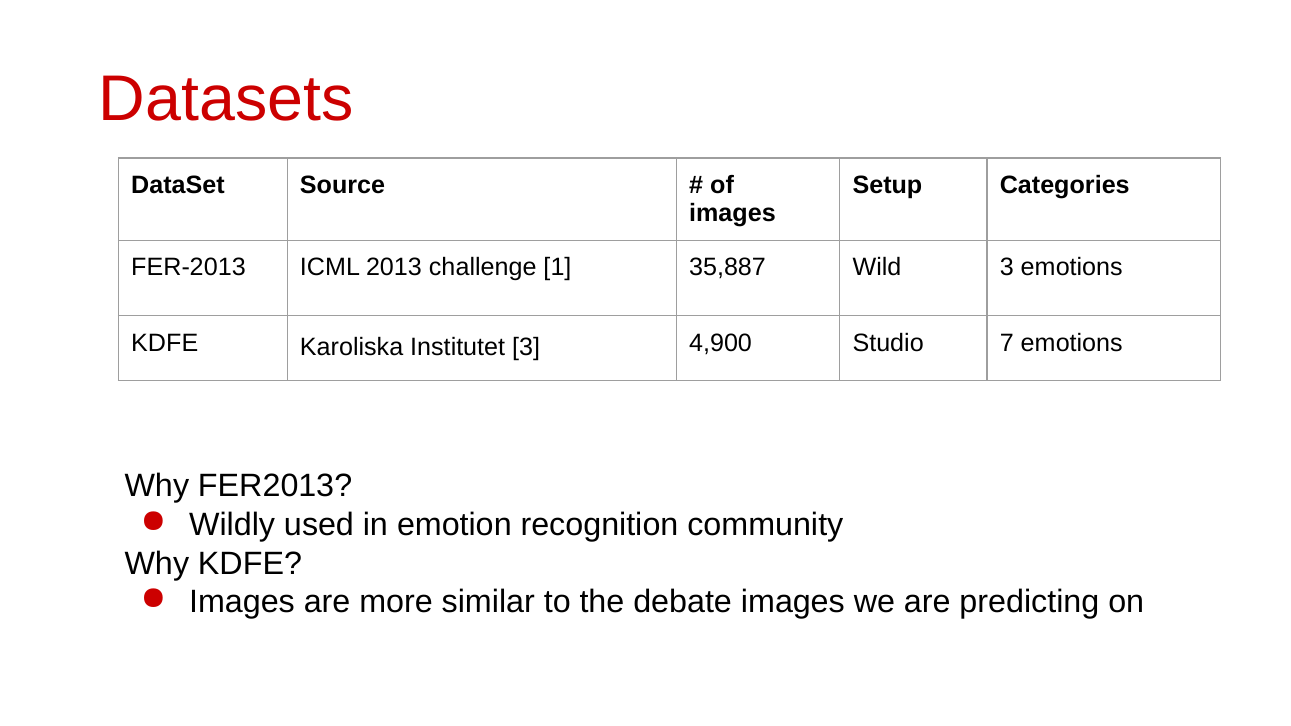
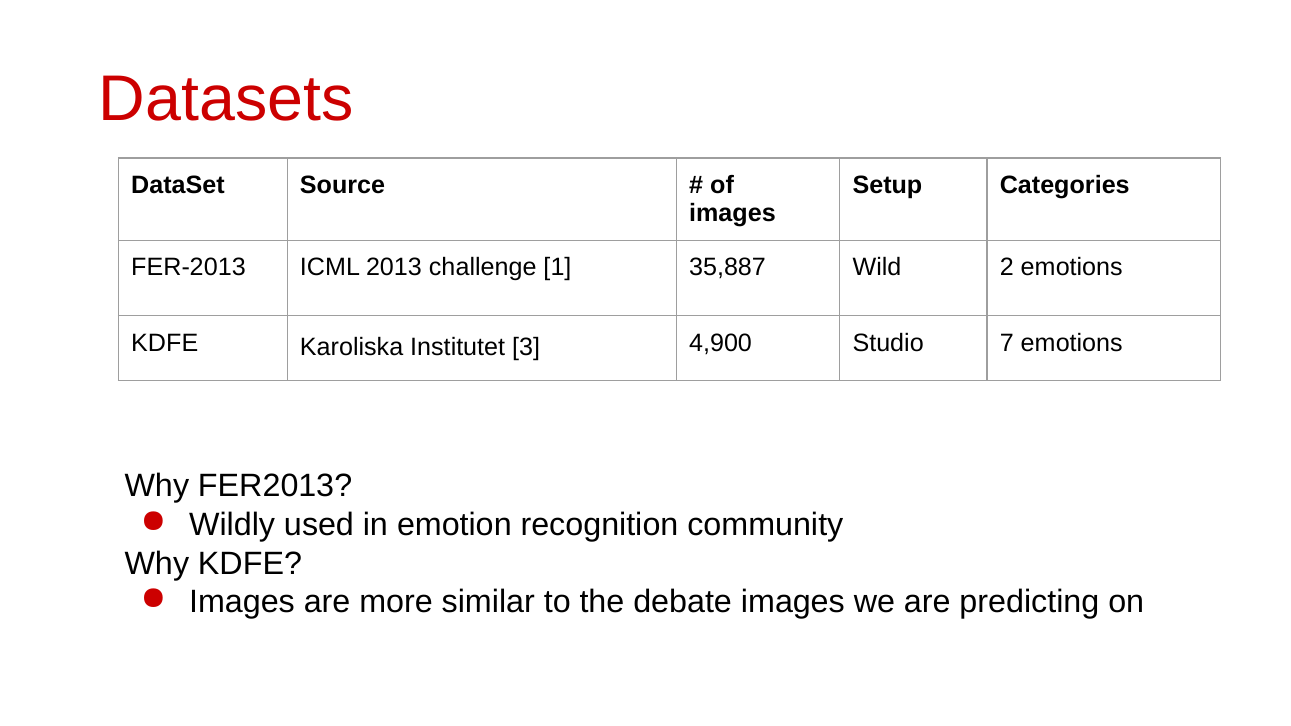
Wild 3: 3 -> 2
